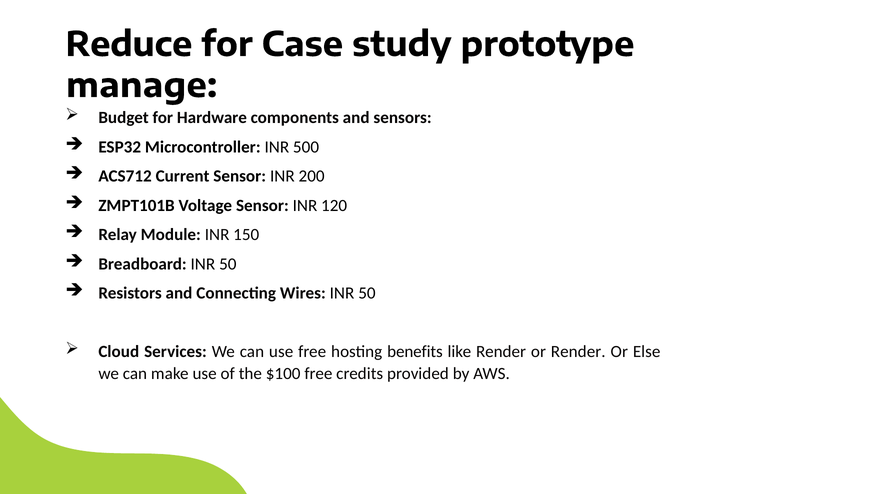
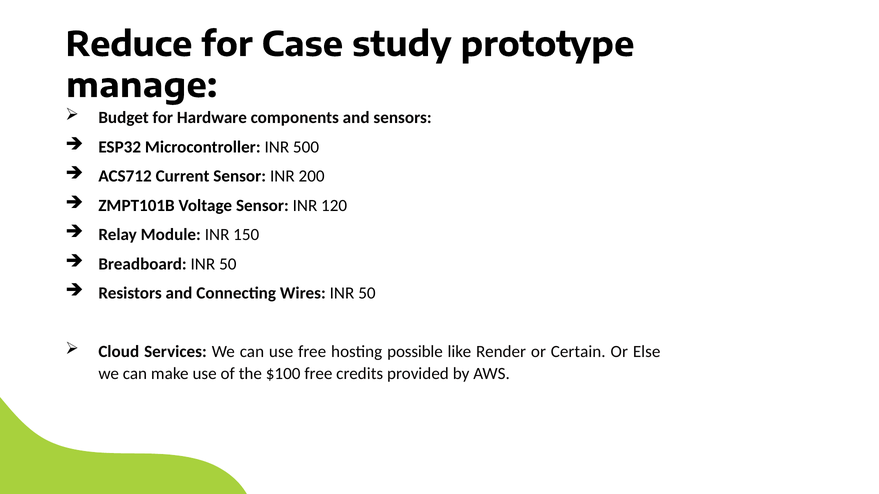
benefits: benefits -> possible
or Render: Render -> Certain
